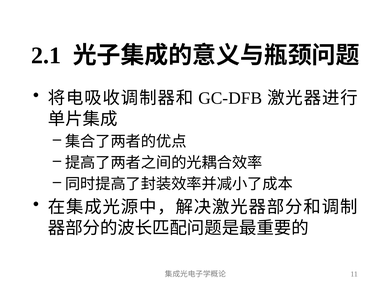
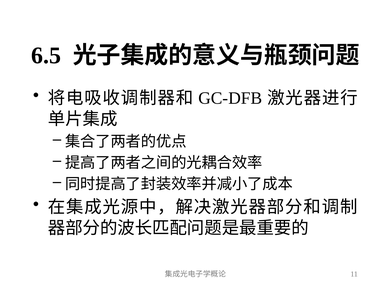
2.1: 2.1 -> 6.5
